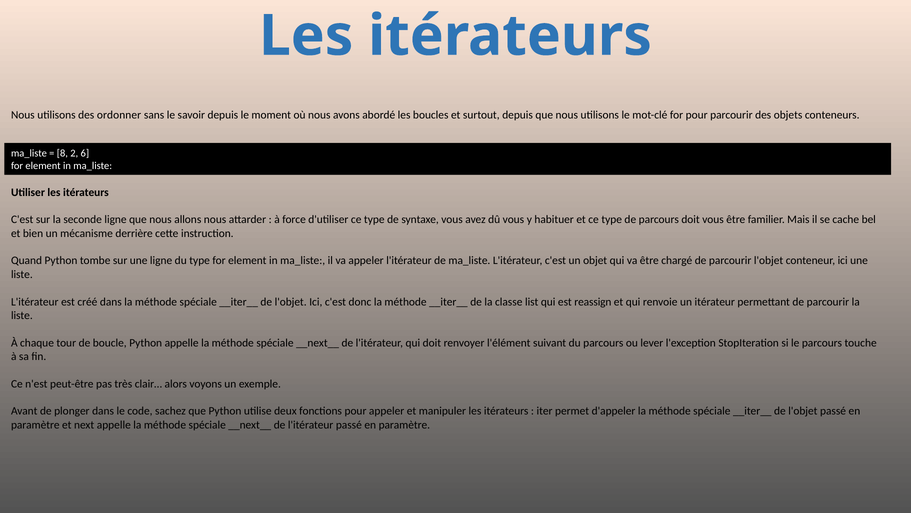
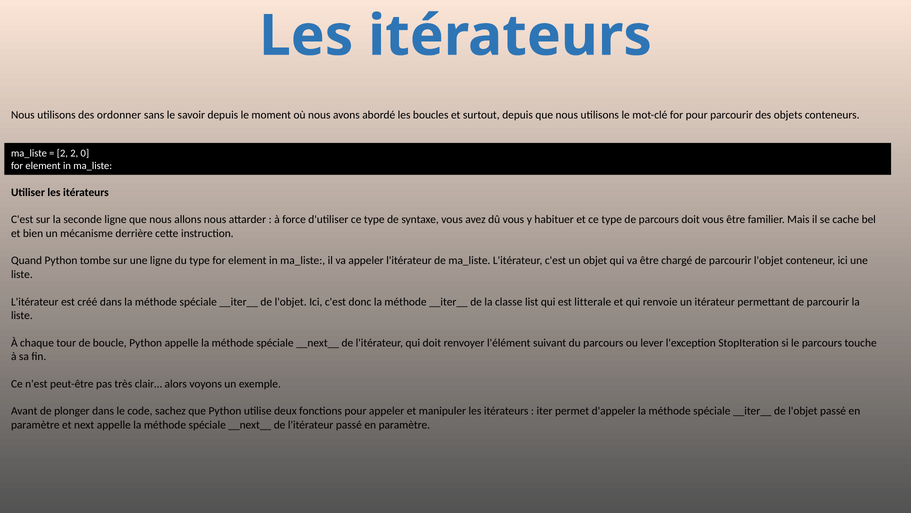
8 at (62, 153): 8 -> 2
6: 6 -> 0
reassign: reassign -> litterale
